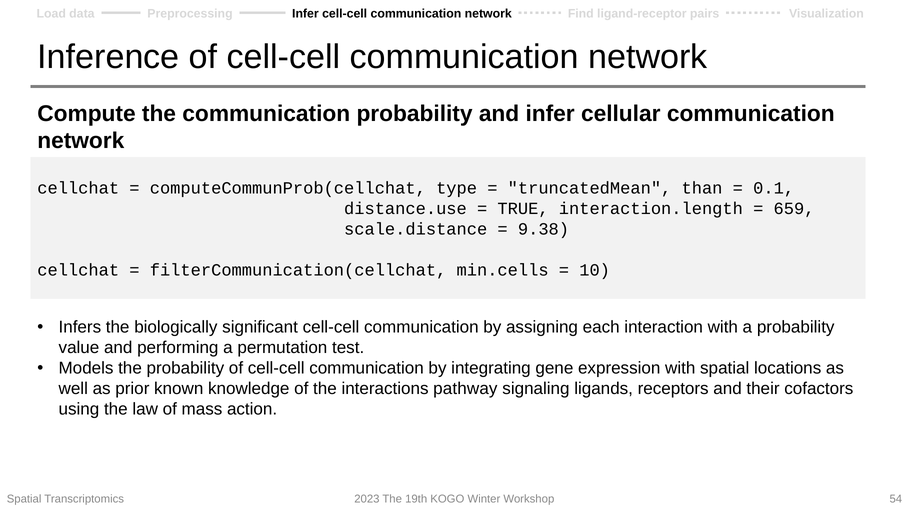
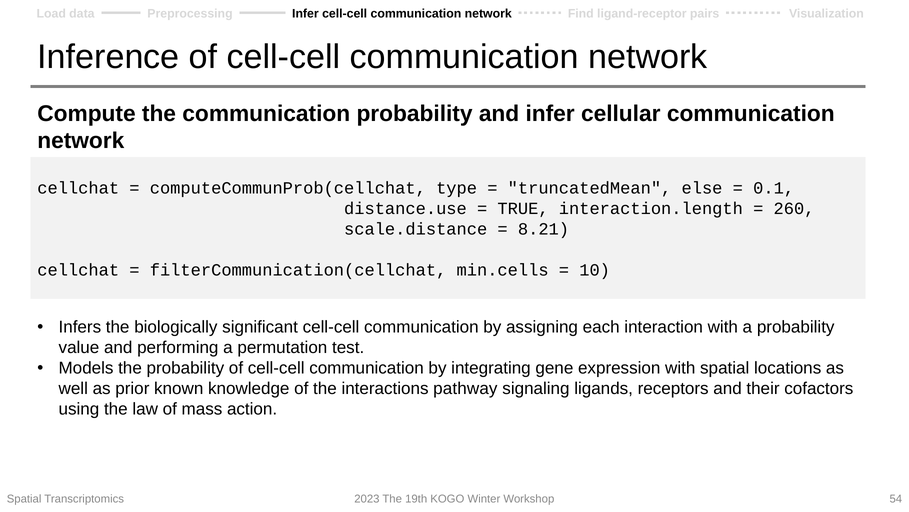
than: than -> else
659: 659 -> 260
9.38: 9.38 -> 8.21
